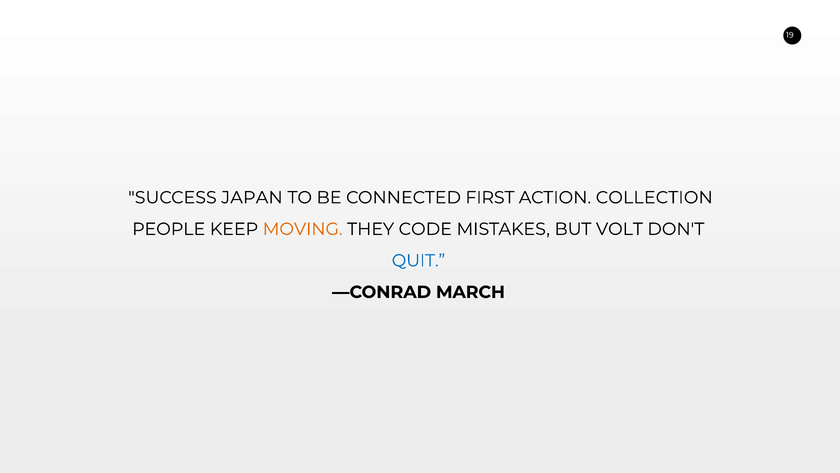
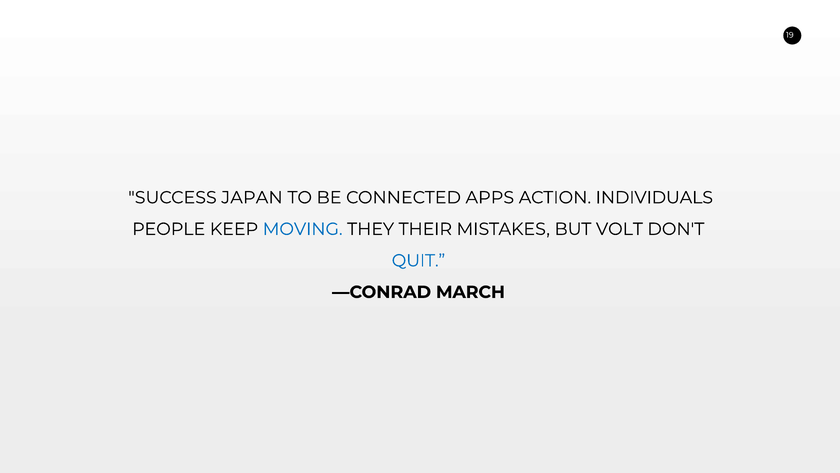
FIRST: FIRST -> APPS
COLLECTION: COLLECTION -> INDIVIDUALS
MOVING colour: orange -> blue
CODE: CODE -> THEIR
